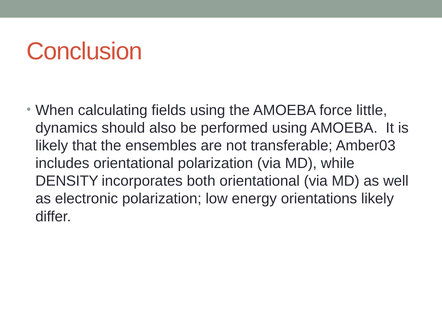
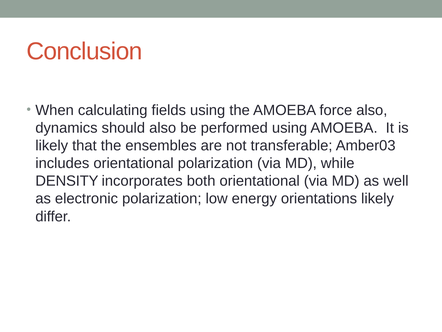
force little: little -> also
